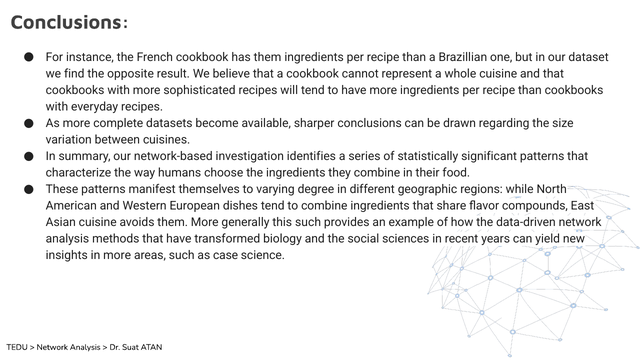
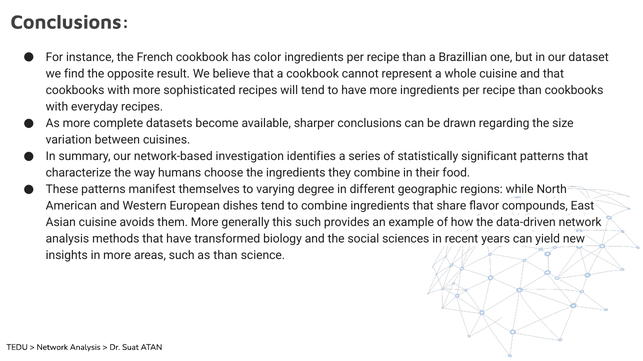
has them: them -> color
as case: case -> than
